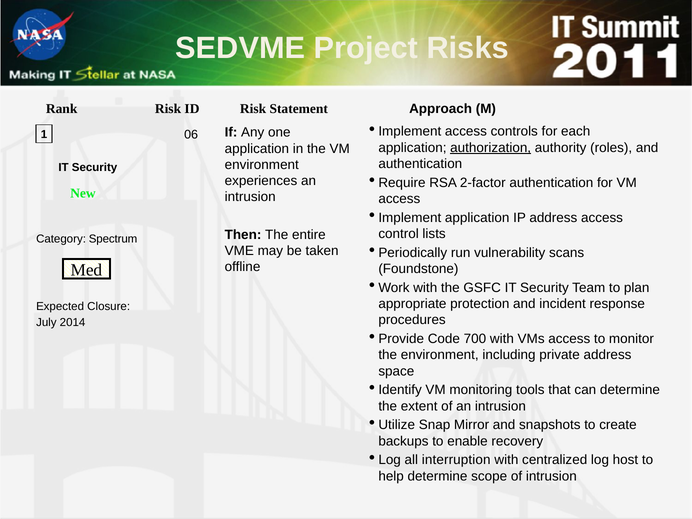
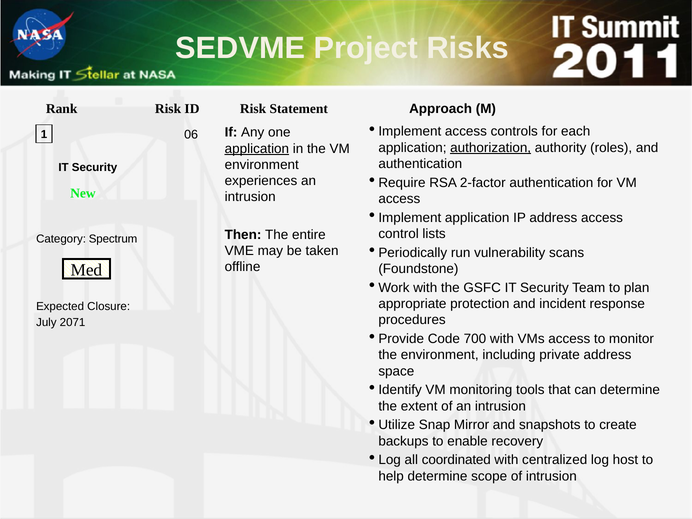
application at (257, 149) underline: none -> present
2014: 2014 -> 2071
interruption: interruption -> coordinated
